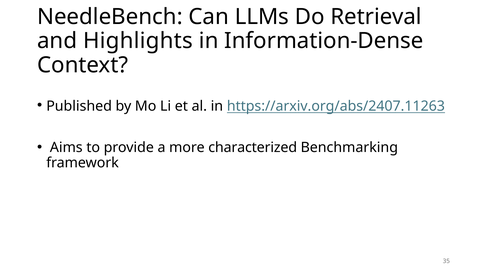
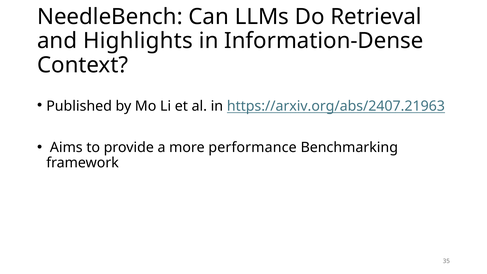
https://arxiv.org/abs/2407.11263: https://arxiv.org/abs/2407.11263 -> https://arxiv.org/abs/2407.21963
characterized: characterized -> performance
